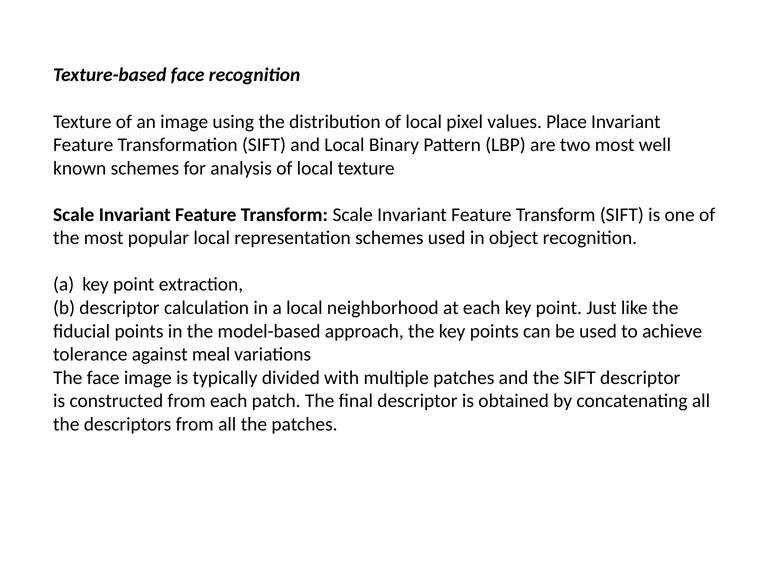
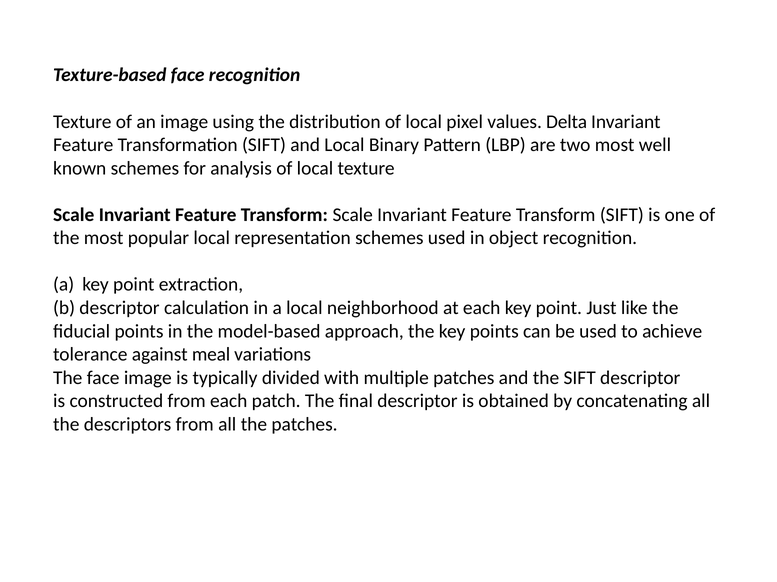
Place: Place -> Delta
